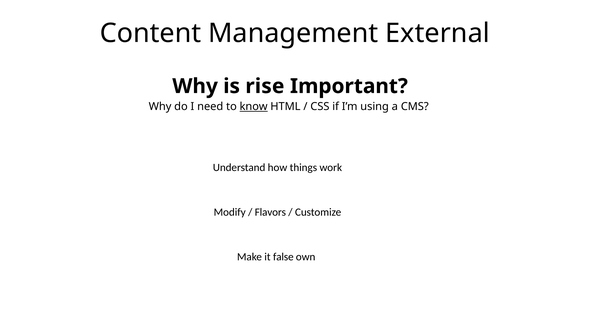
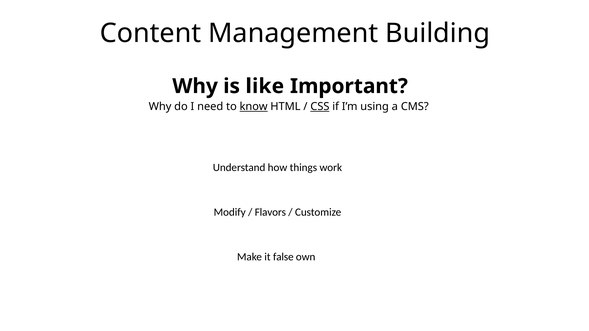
External: External -> Building
rise: rise -> like
CSS underline: none -> present
